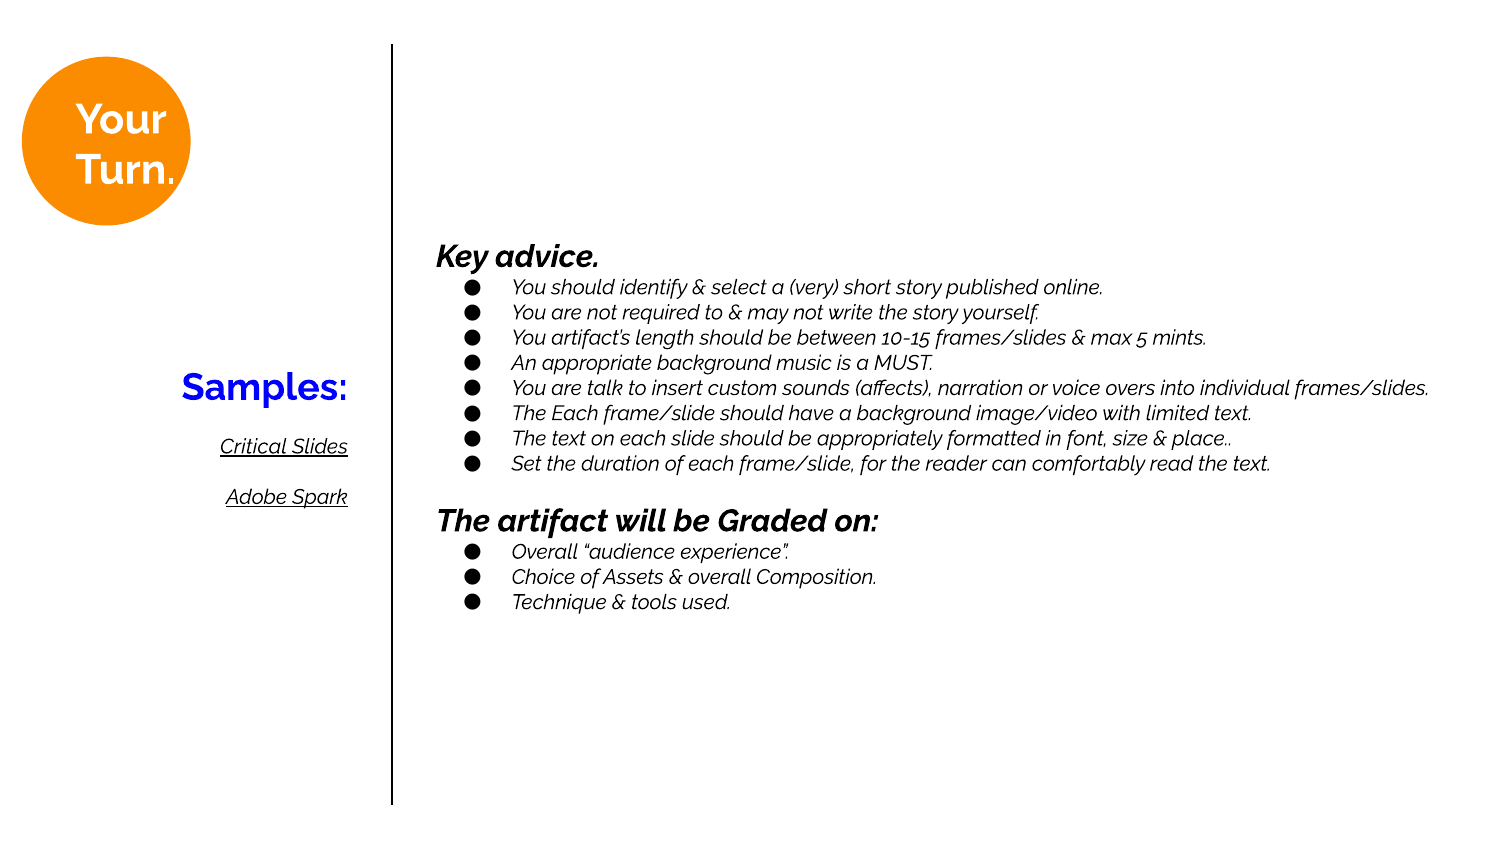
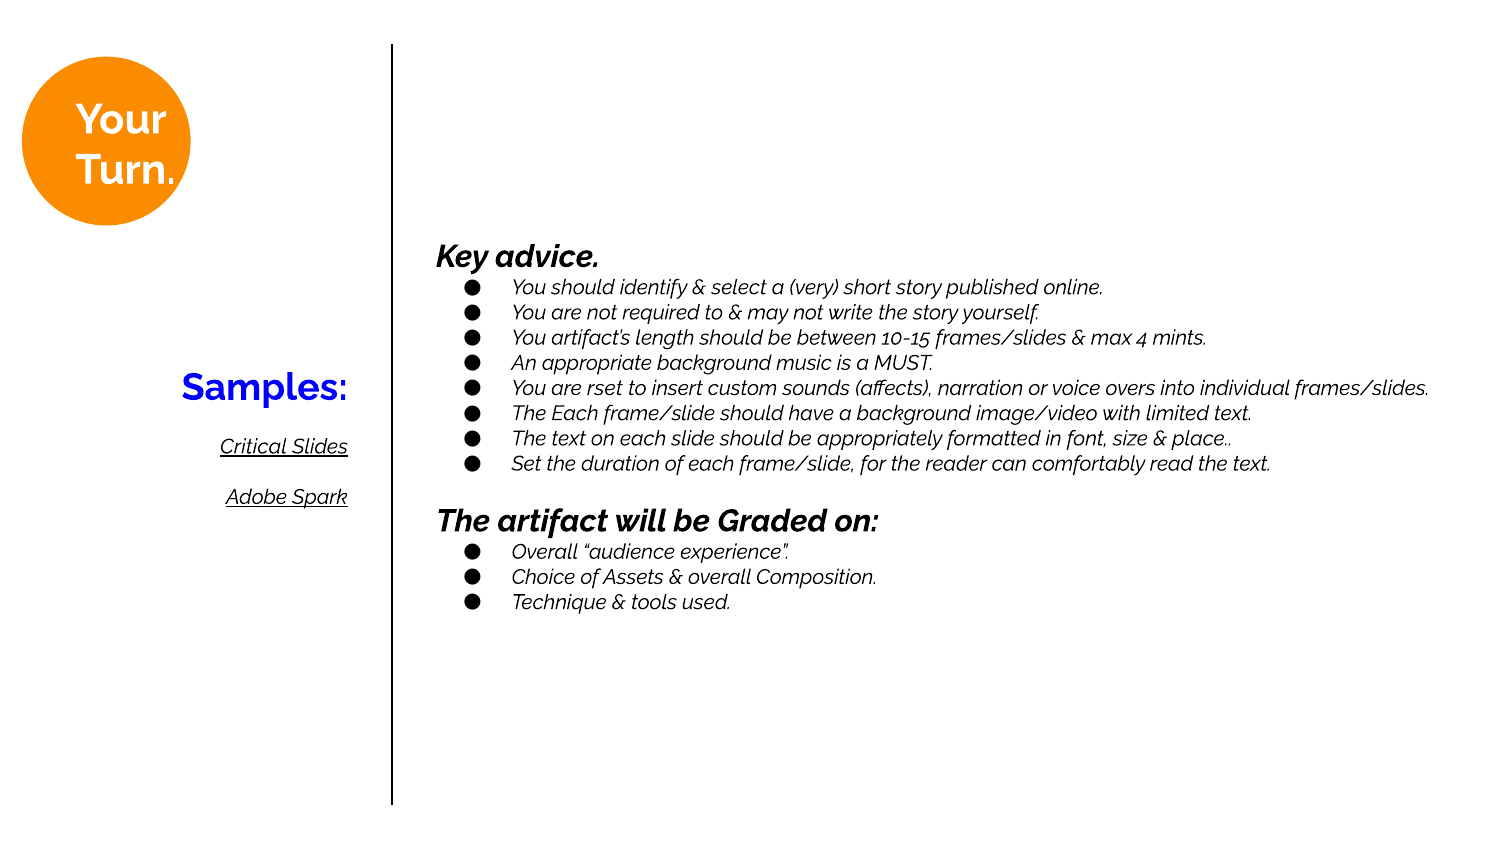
5: 5 -> 4
talk: talk -> rset
